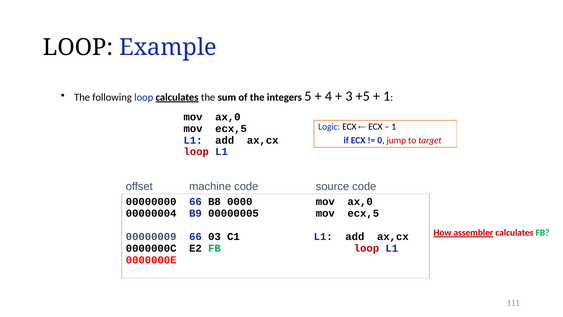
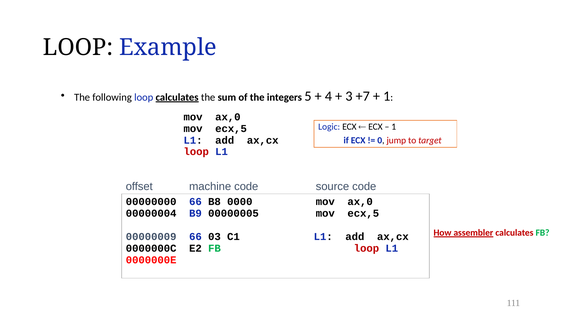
+5: +5 -> +7
